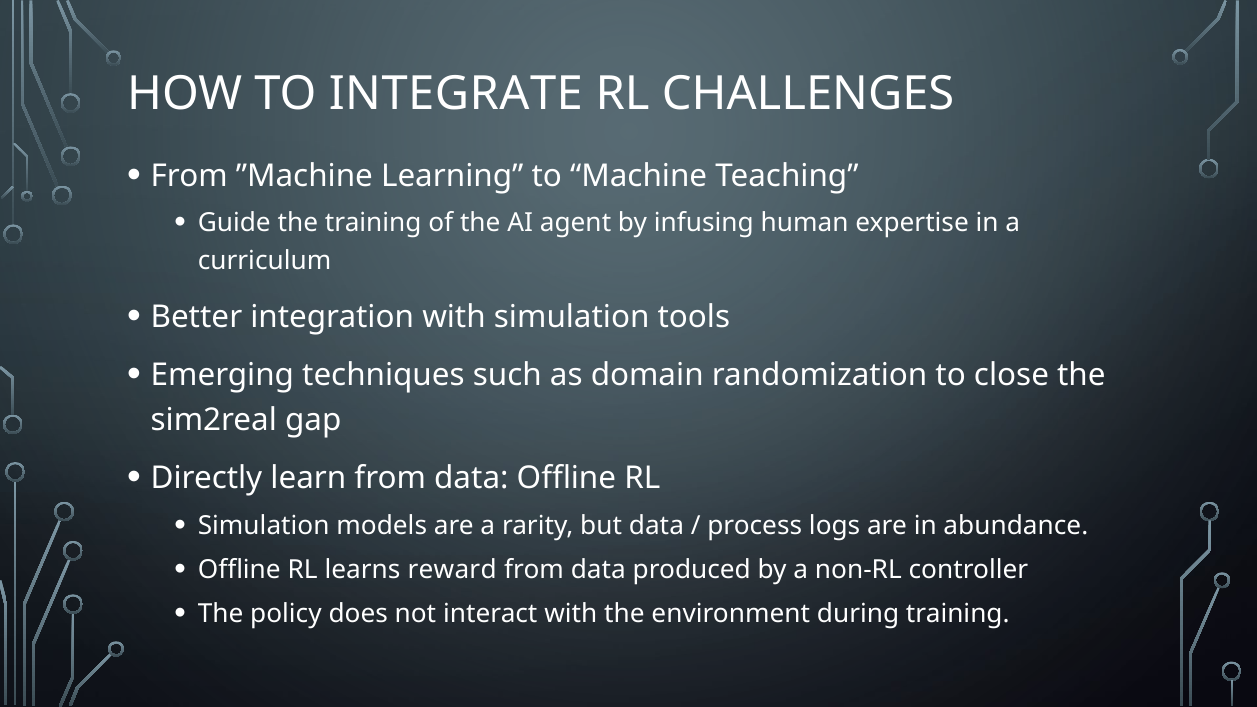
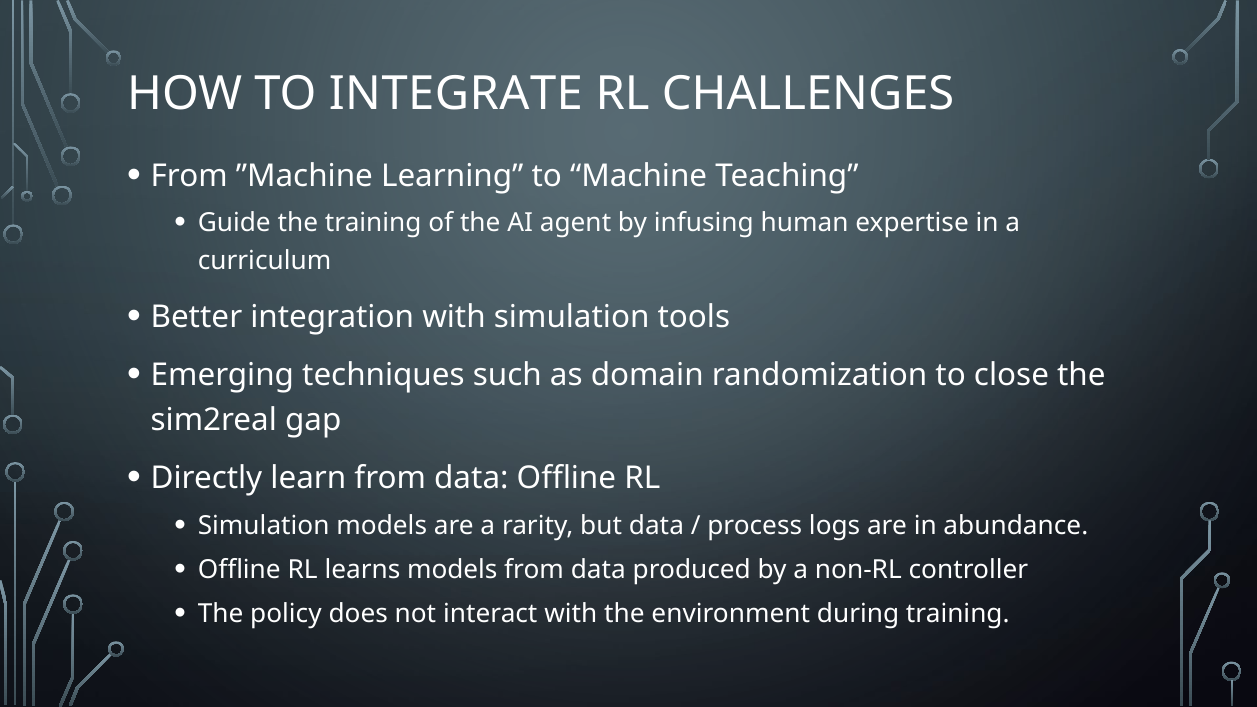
learns reward: reward -> models
